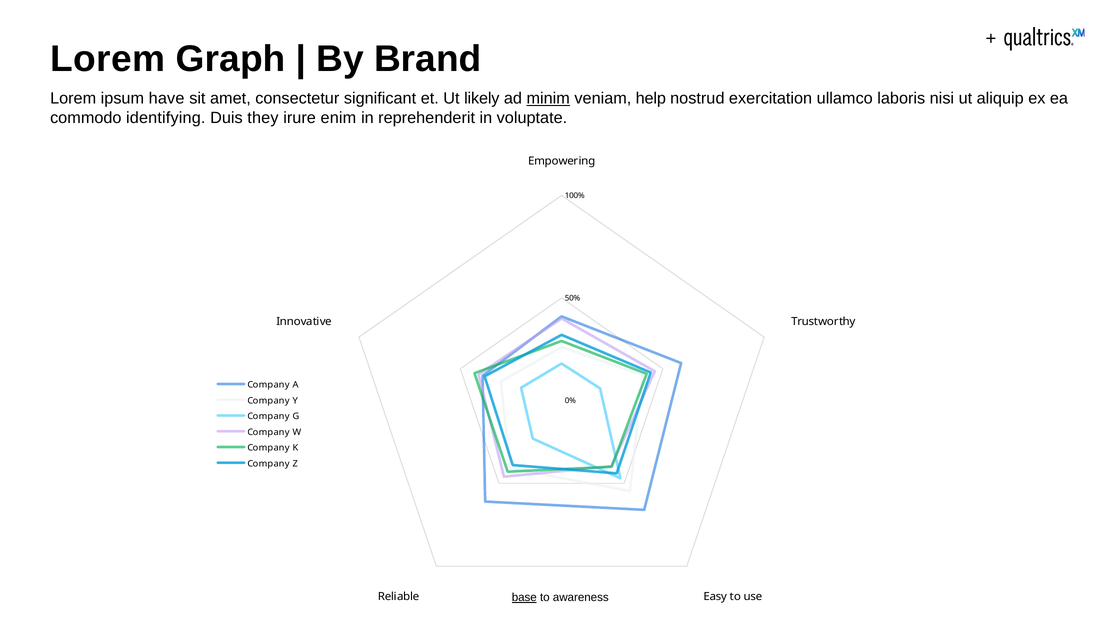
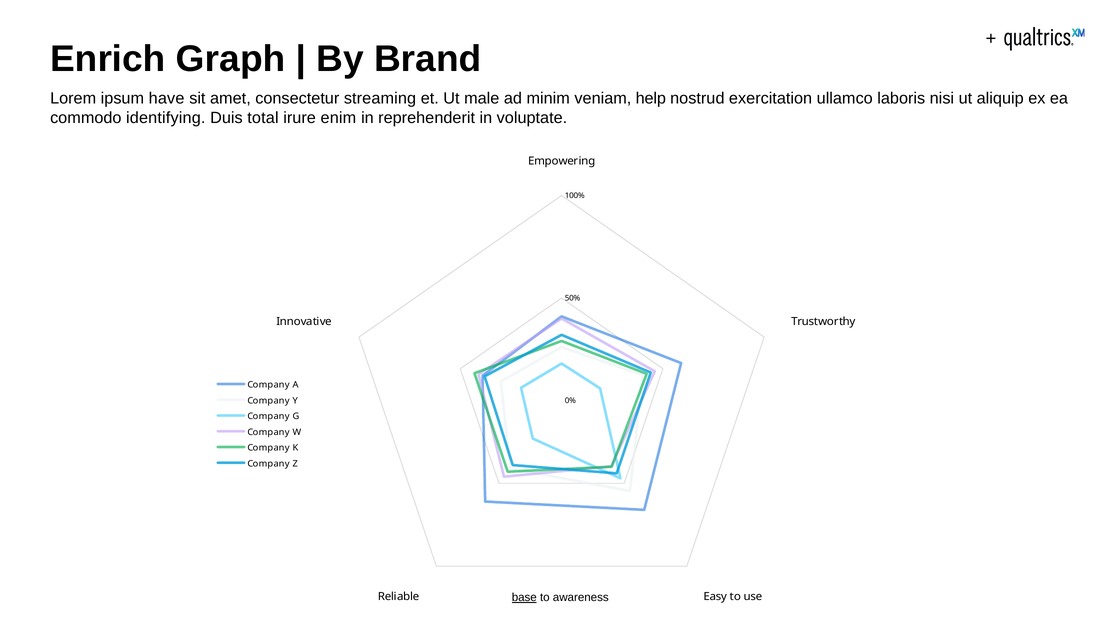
Lorem at (108, 59): Lorem -> Enrich
significant: significant -> streaming
likely: likely -> male
minim underline: present -> none
they: they -> total
